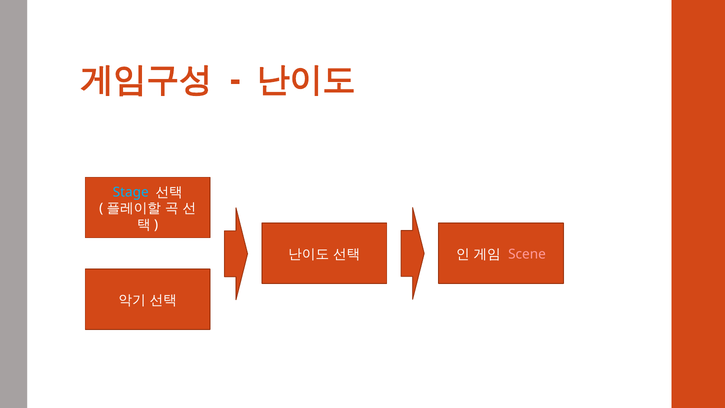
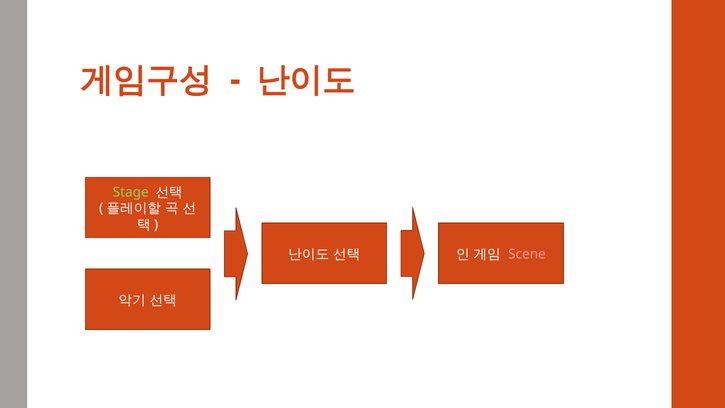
Stage colour: light blue -> light green
